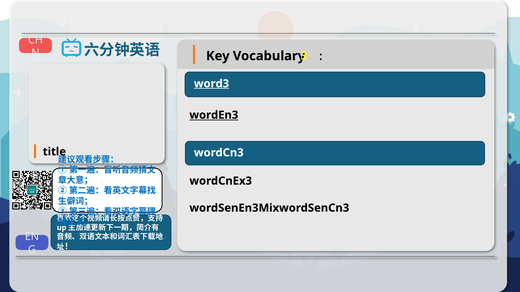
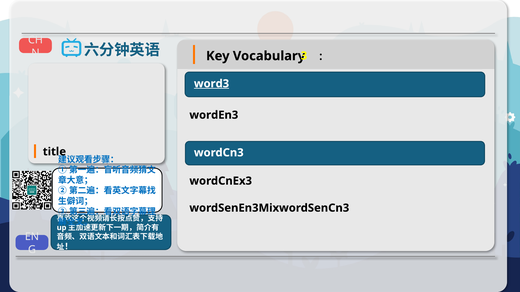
wordEn3 underline: present -> none
